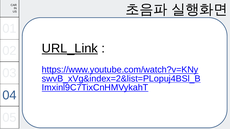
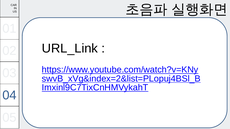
URL_Link underline: present -> none
